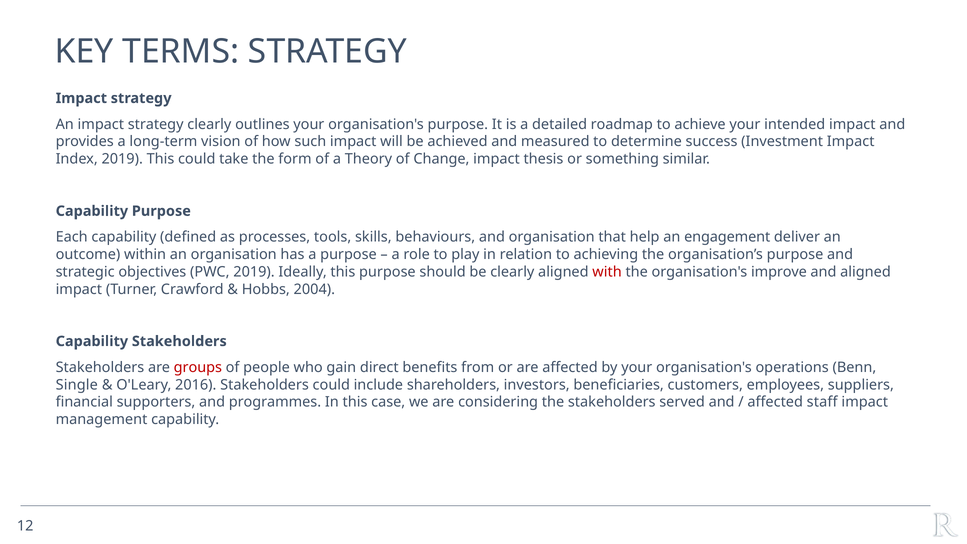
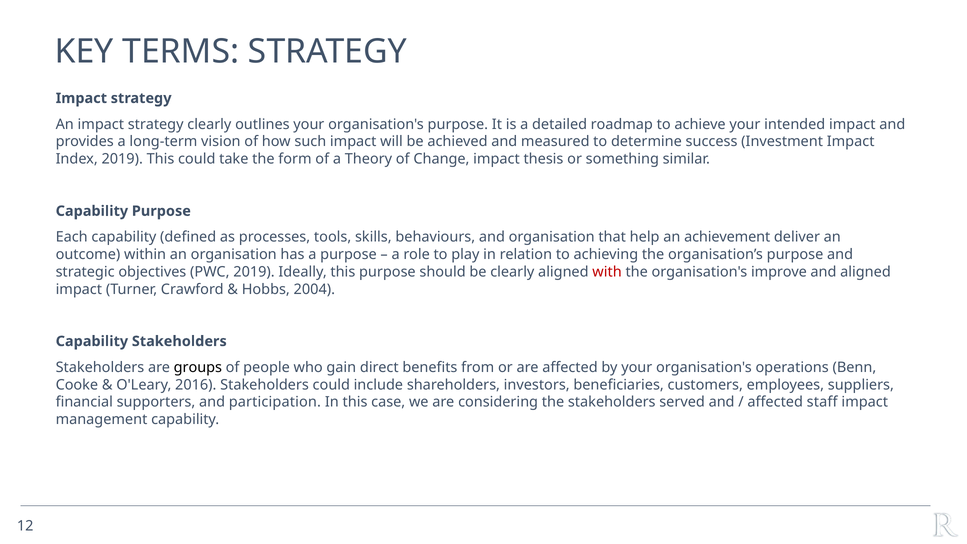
engagement: engagement -> achievement
groups colour: red -> black
Single: Single -> Cooke
programmes: programmes -> participation
